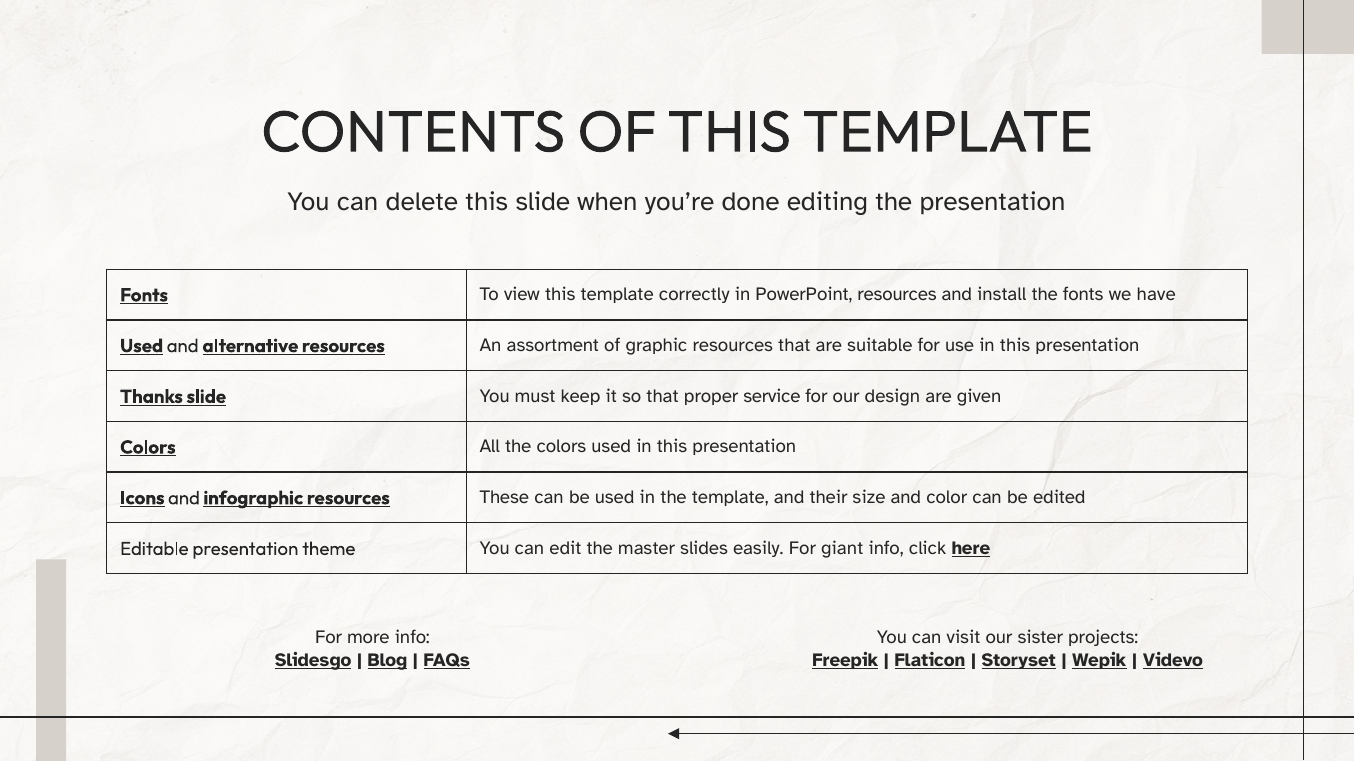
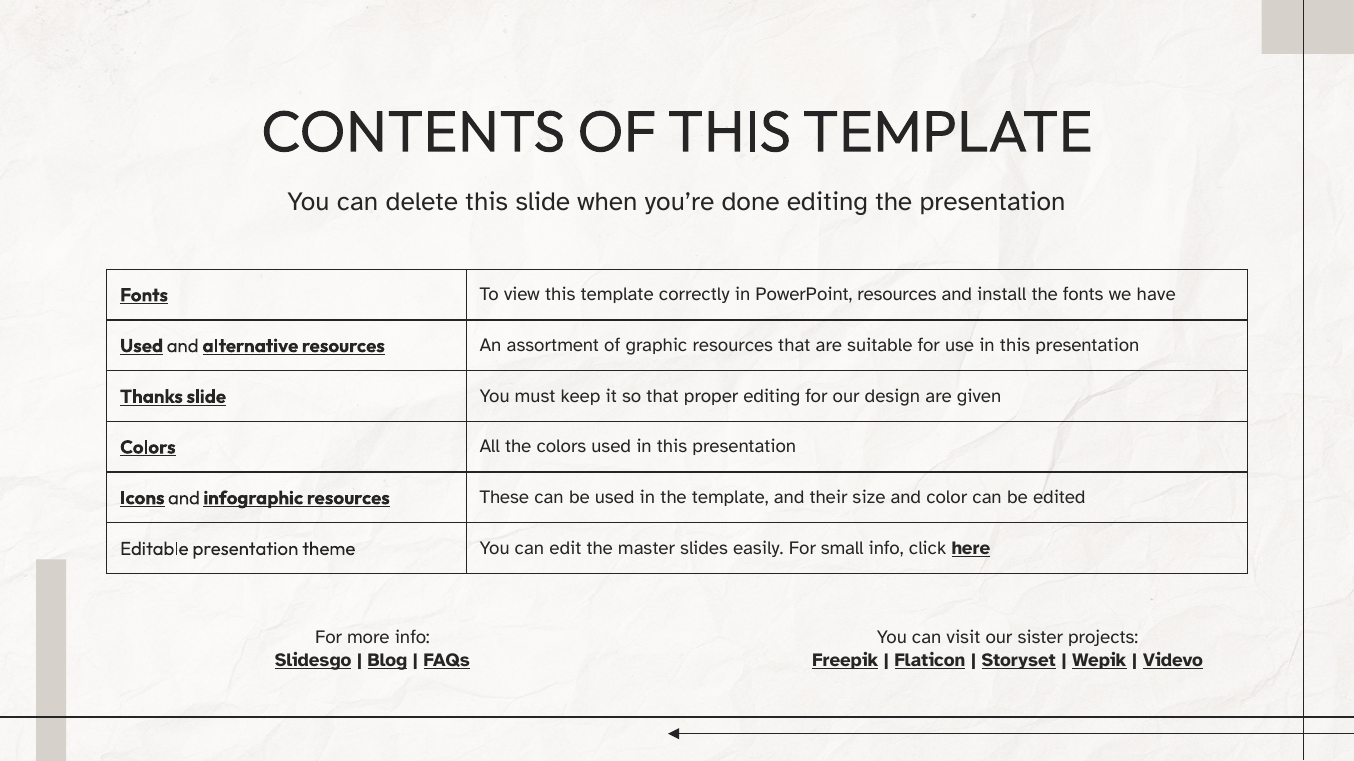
proper service: service -> editing
giant: giant -> small
